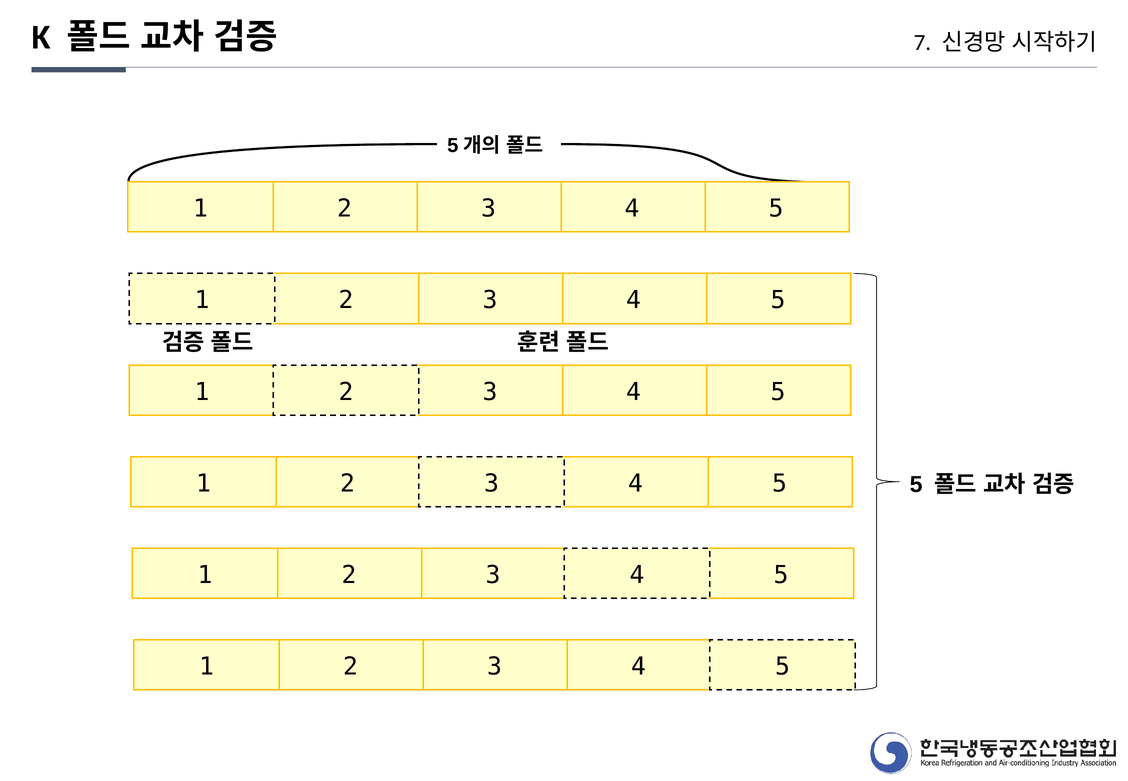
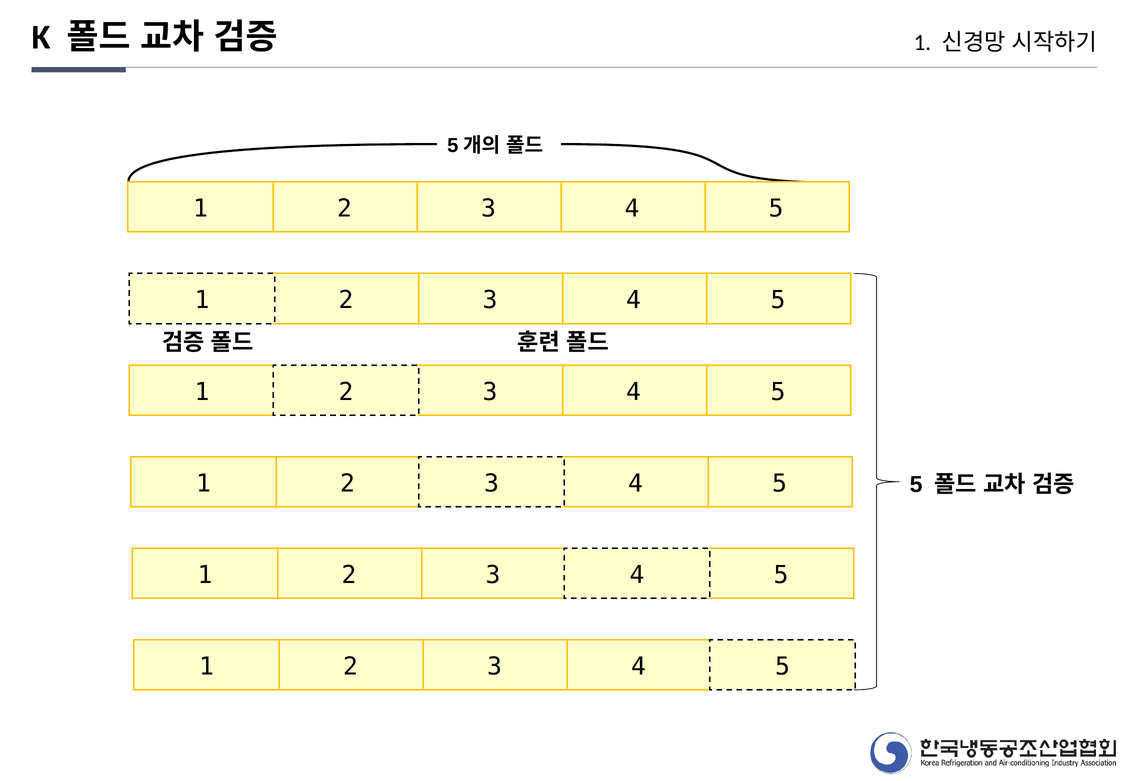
7 at (922, 43): 7 -> 1
